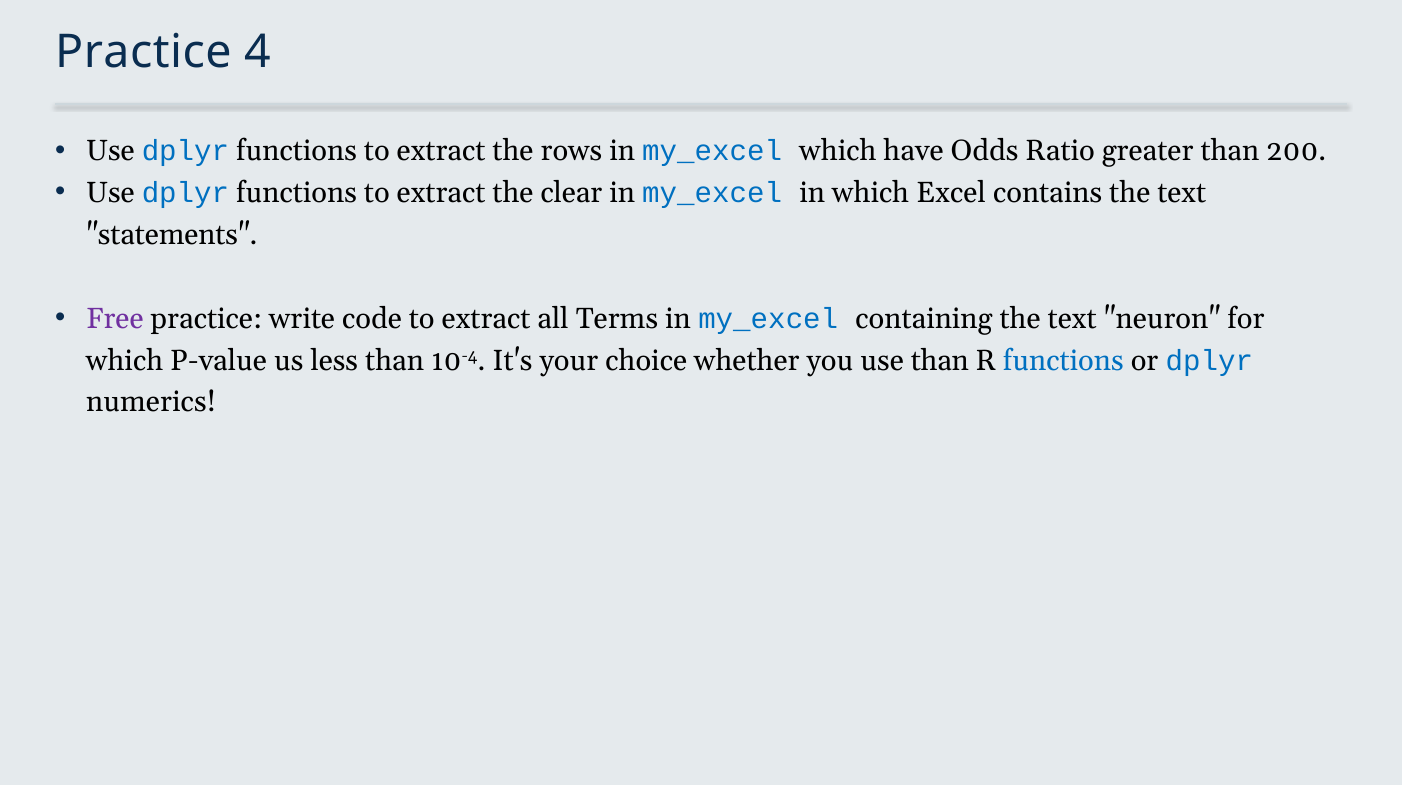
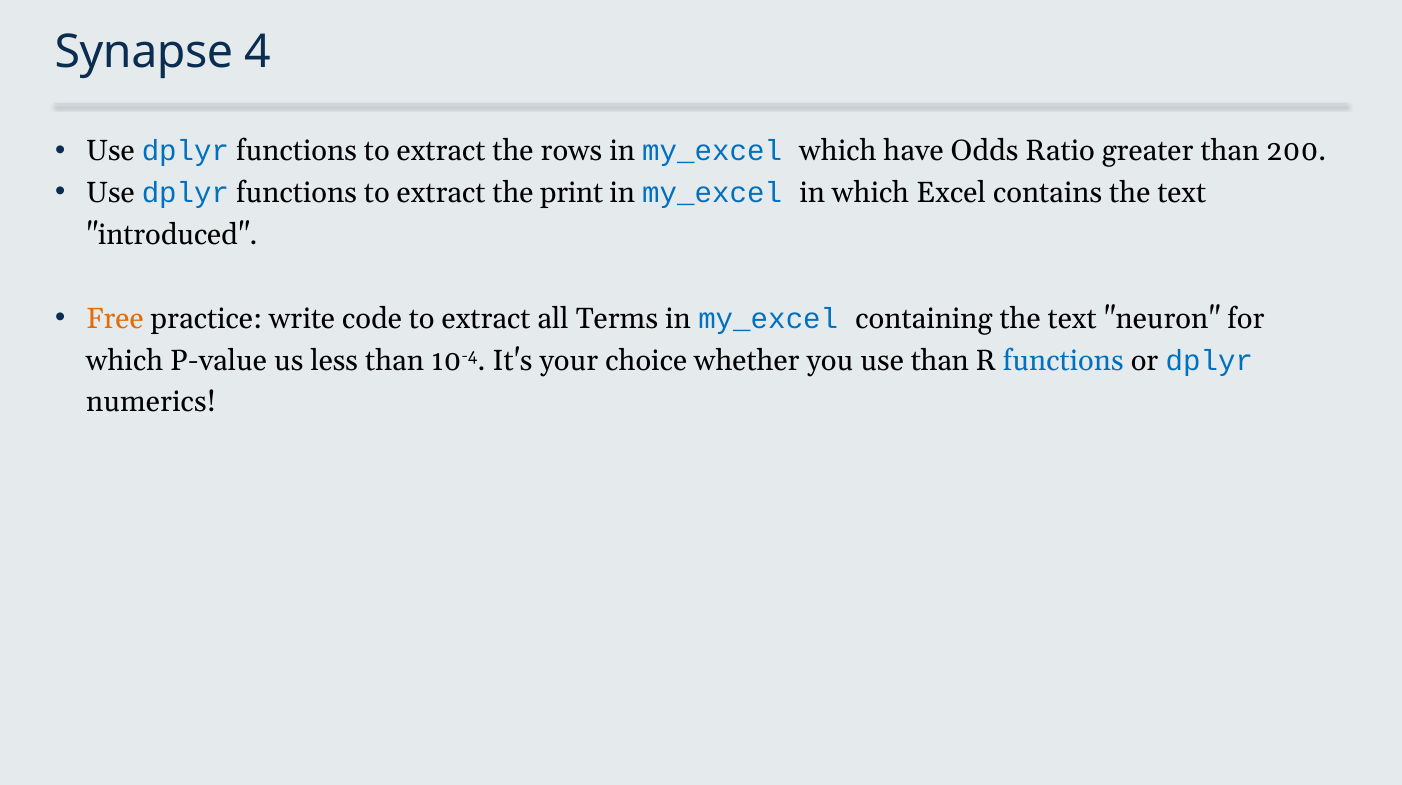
Practice at (143, 52): Practice -> Synapse
clear: clear -> print
statements: statements -> introduced
Free colour: purple -> orange
